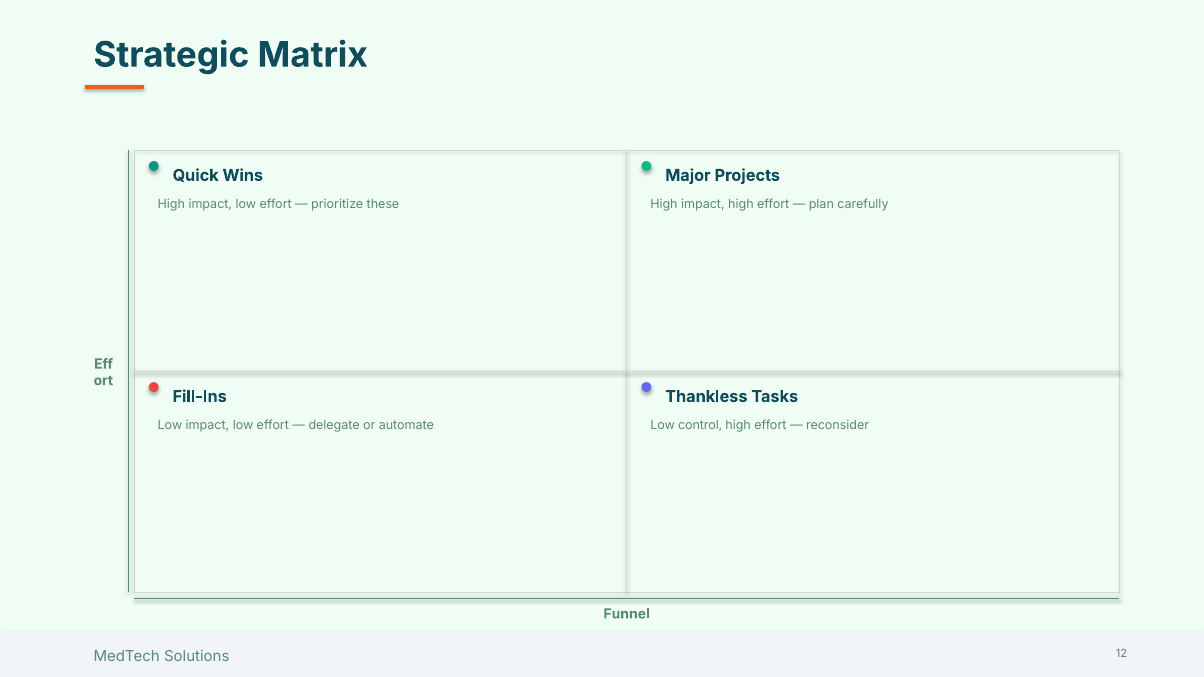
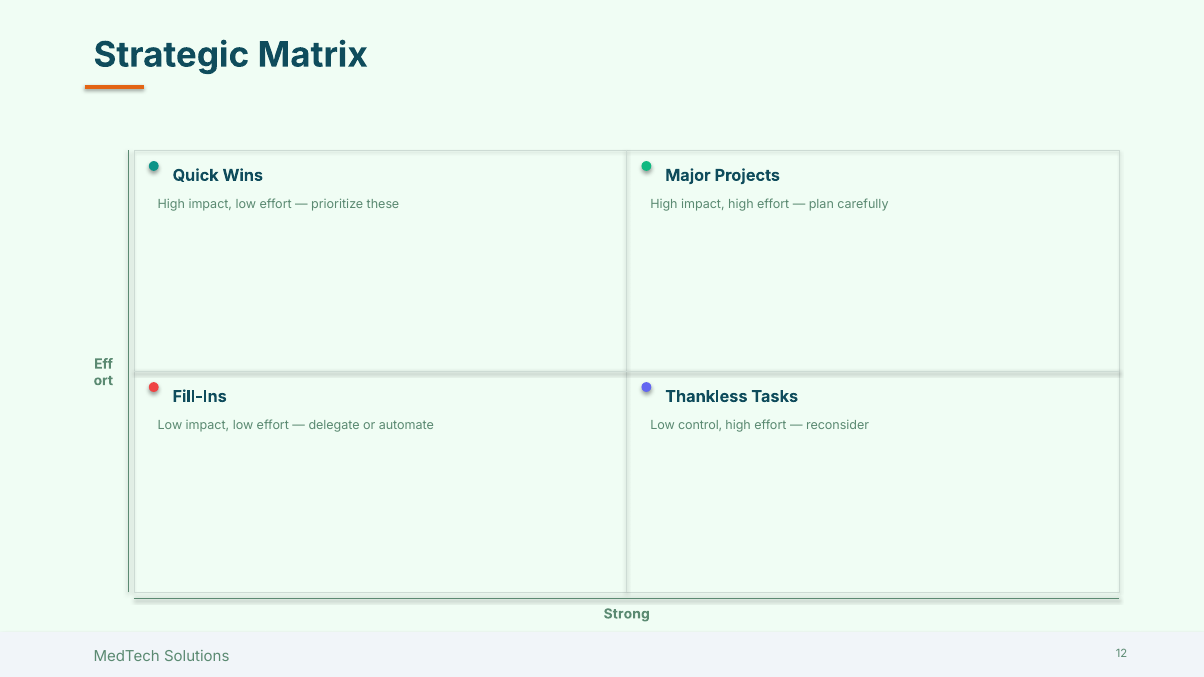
Funnel: Funnel -> Strong
